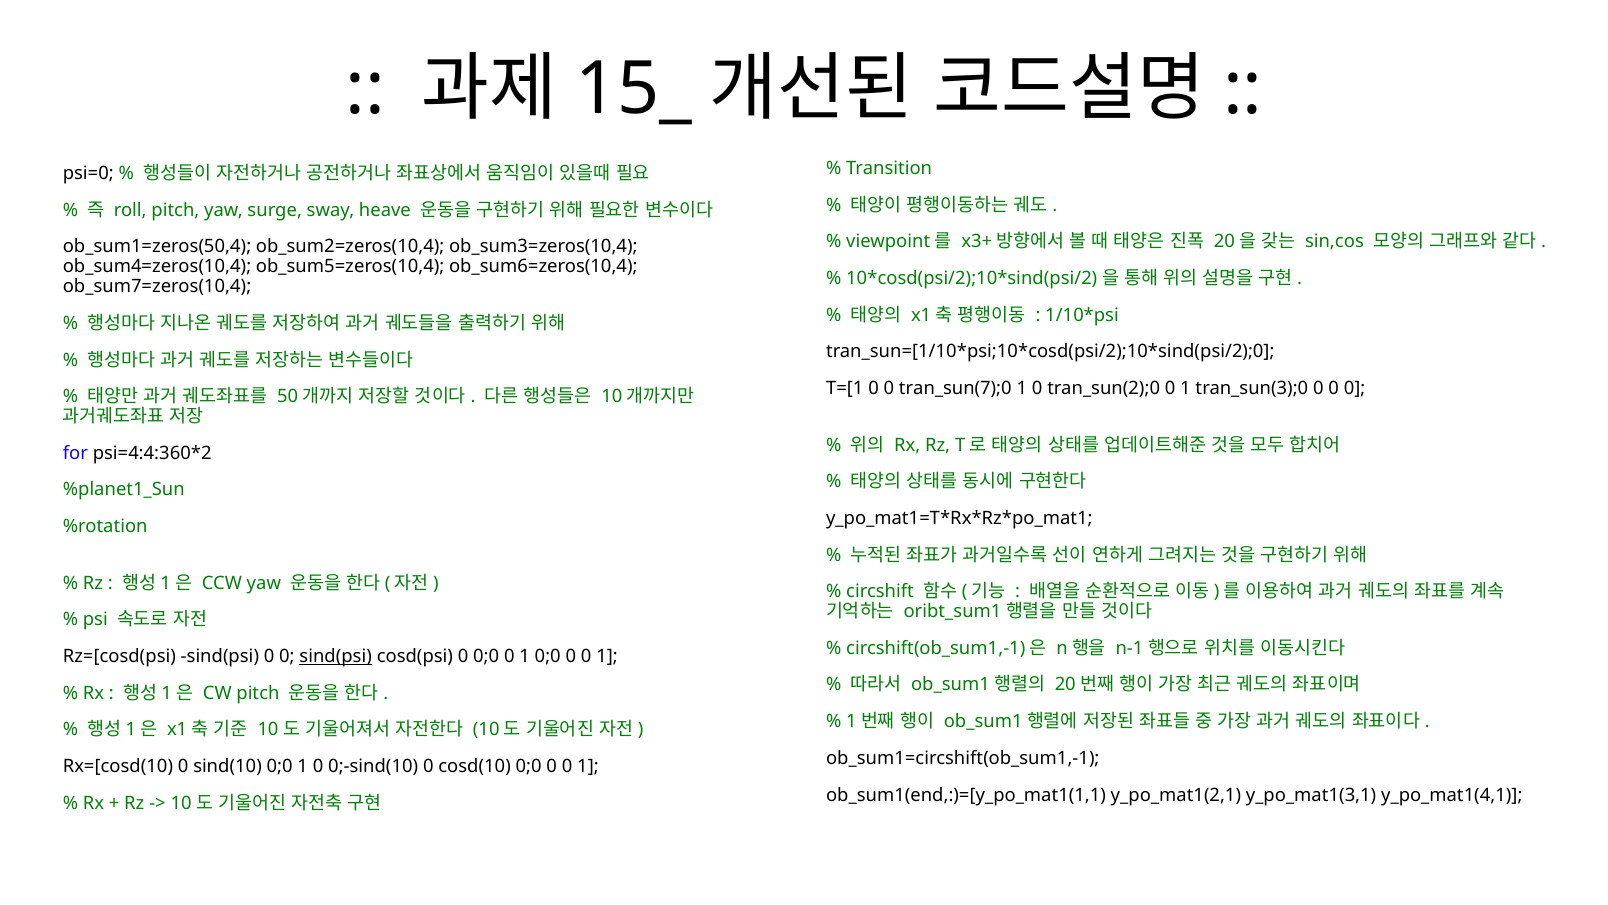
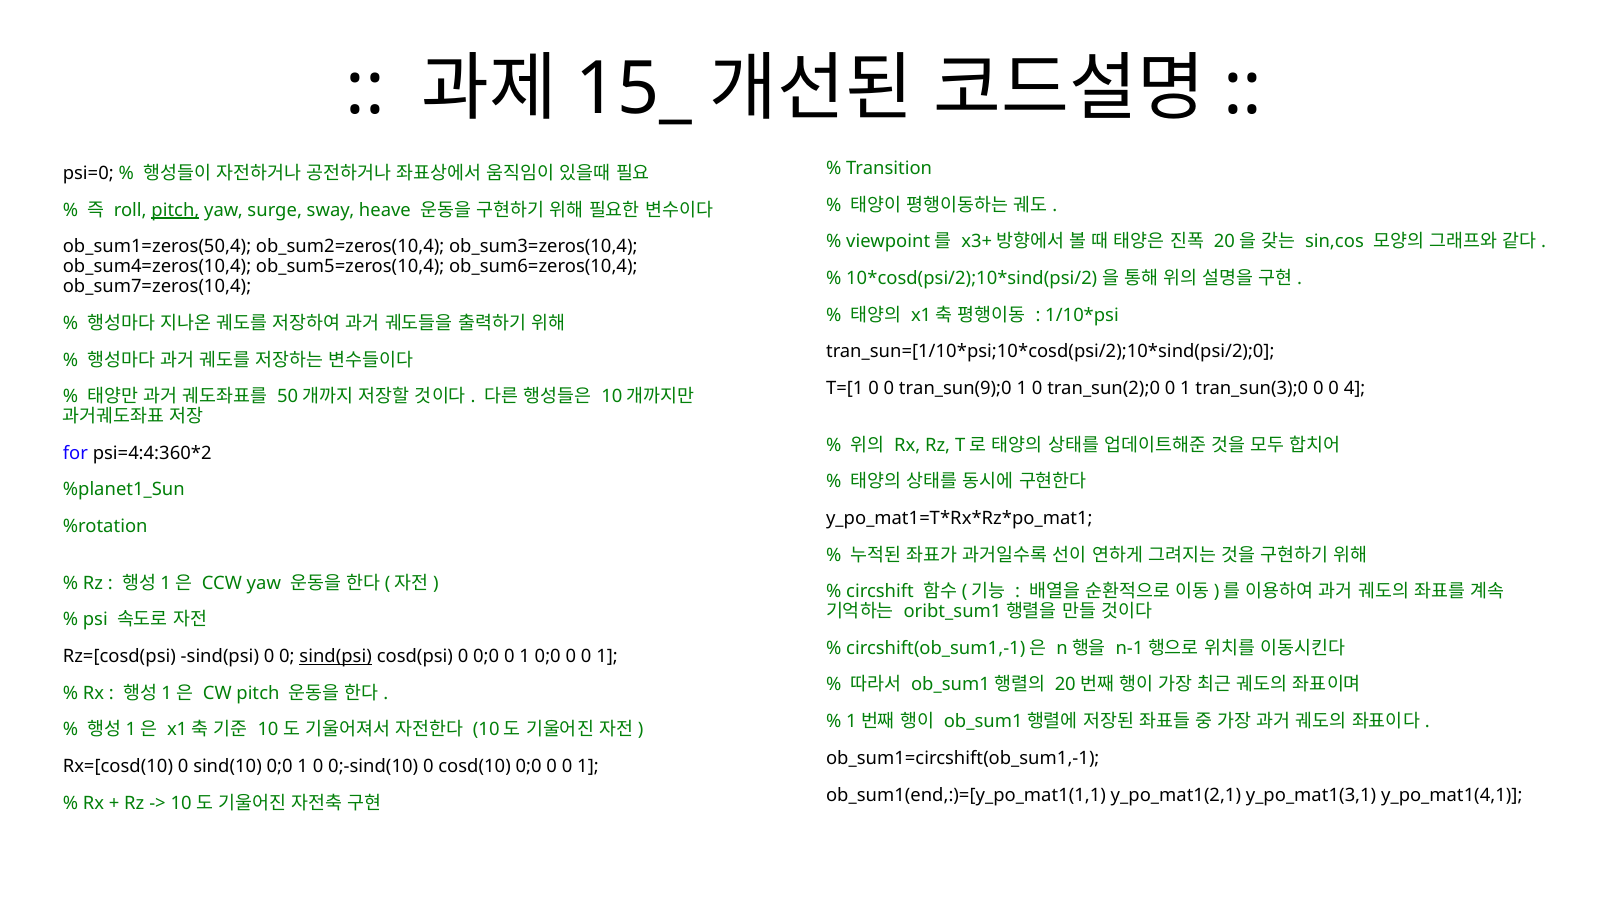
pitch at (175, 210) underline: none -> present
tran_sun(7);0: tran_sun(7);0 -> tran_sun(9);0
0 0 0: 0 -> 4
